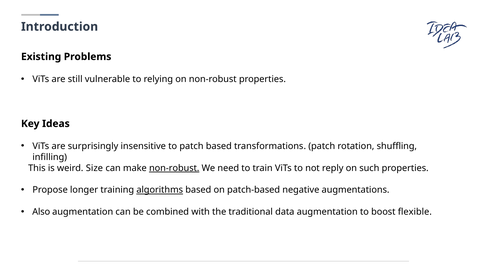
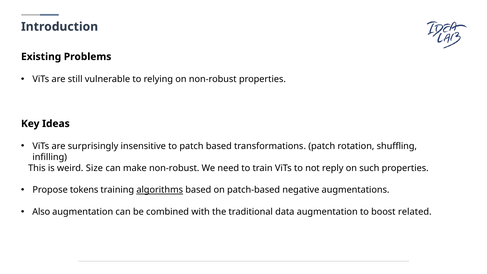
non-robust at (174, 168) underline: present -> none
longer: longer -> tokens
flexible: flexible -> related
